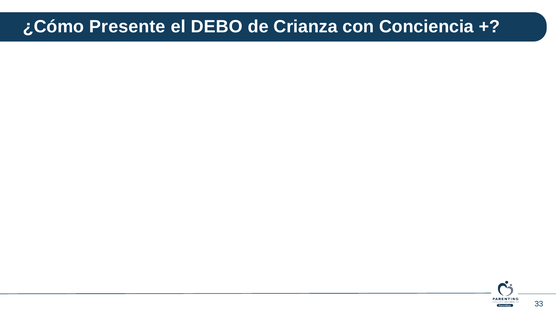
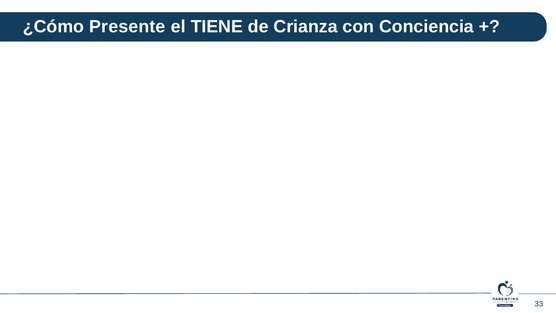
DEBO: DEBO -> TIENE
